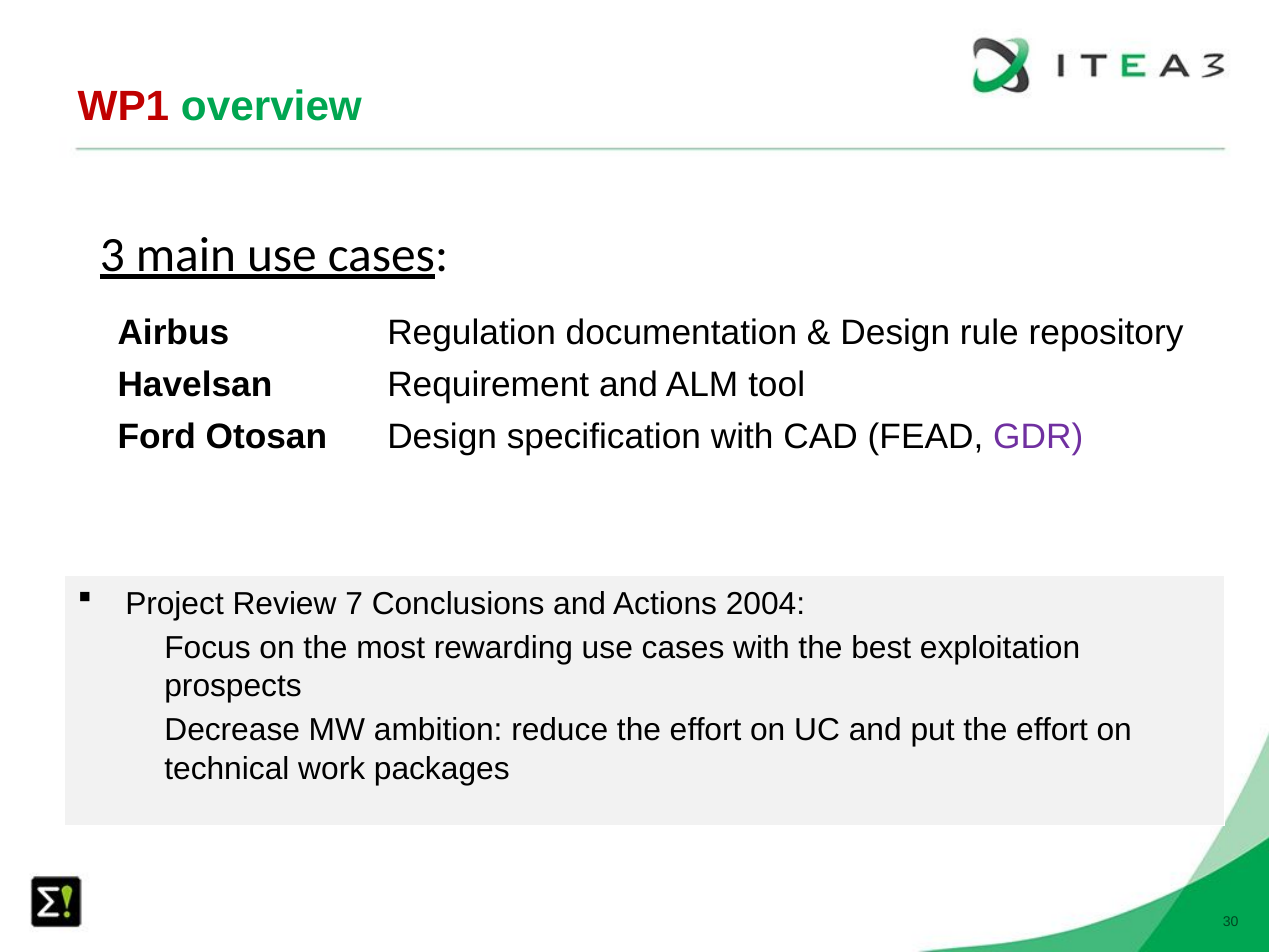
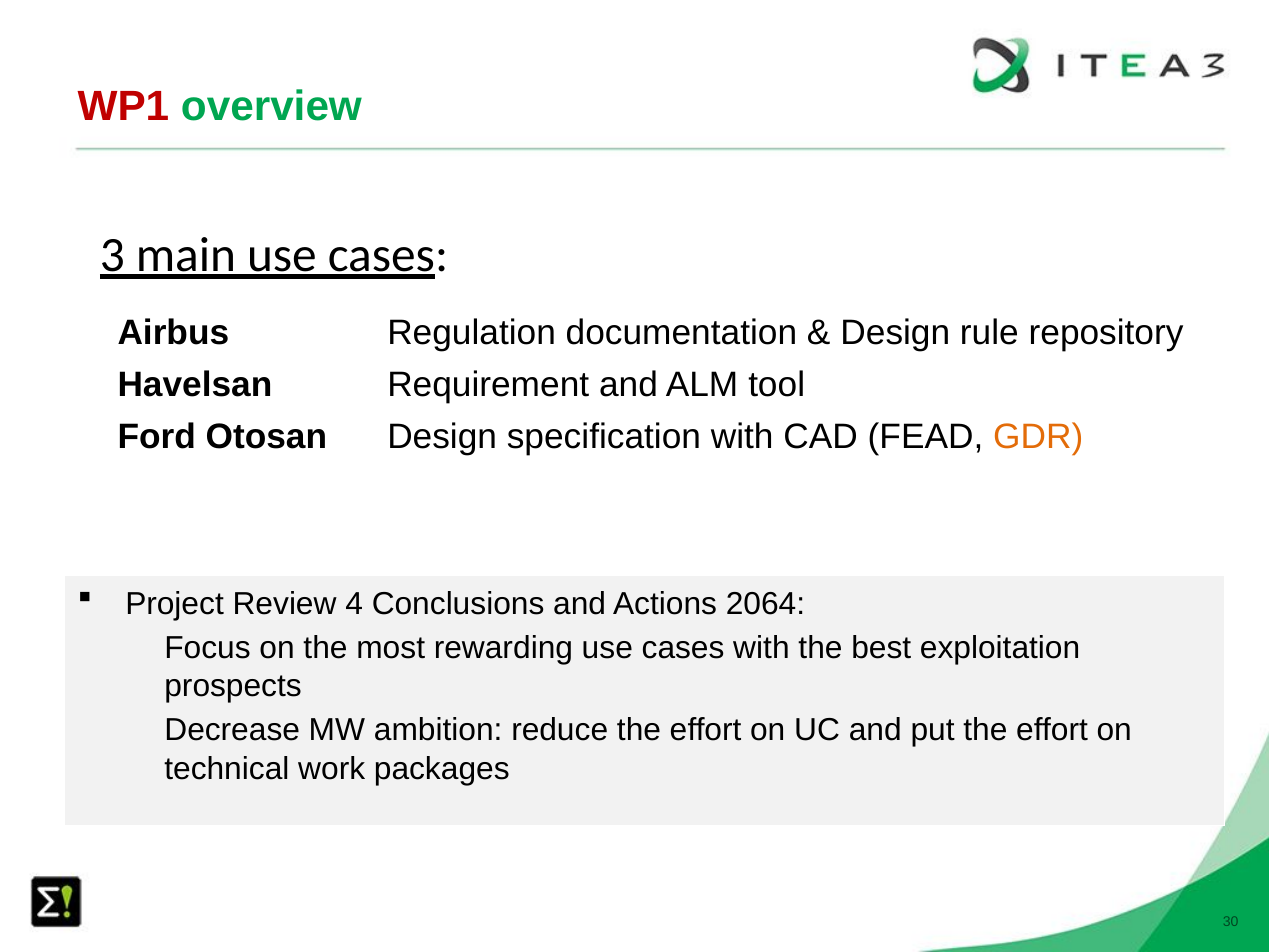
GDR colour: purple -> orange
7: 7 -> 4
2004: 2004 -> 2064
